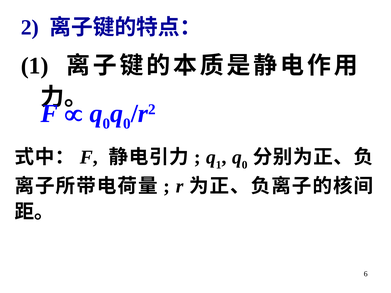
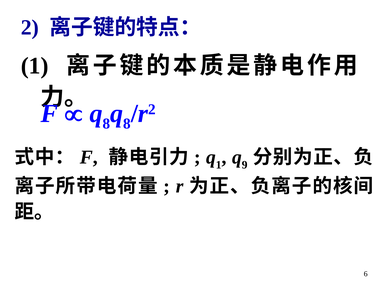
0 at (106, 124): 0 -> 8
0 at (127, 124): 0 -> 8
0 at (245, 165): 0 -> 9
